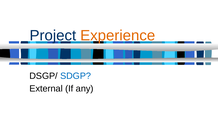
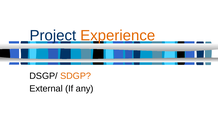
SDGP colour: blue -> orange
